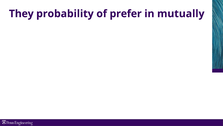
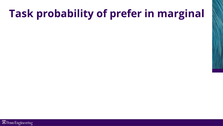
They: They -> Task
mutually: mutually -> marginal
